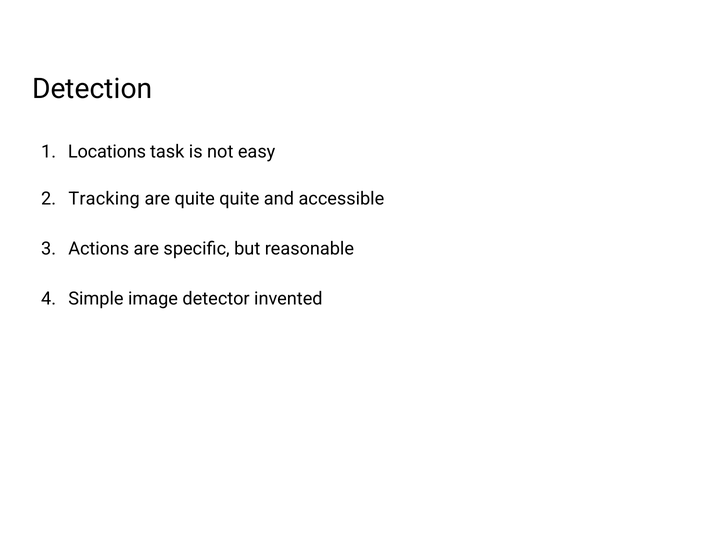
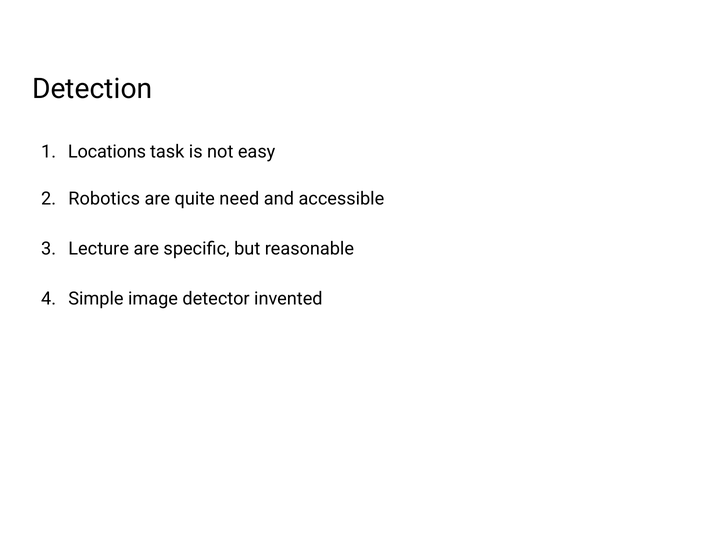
Tracking: Tracking -> Robotics
quite quite: quite -> need
Actions: Actions -> Lecture
